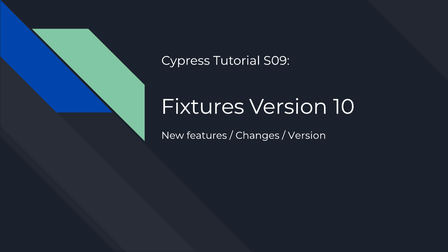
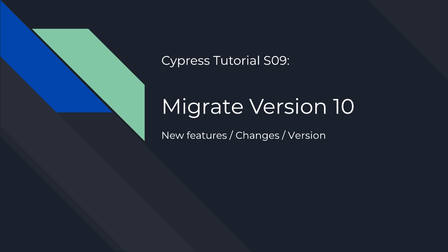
Fixtures: Fixtures -> Migrate
